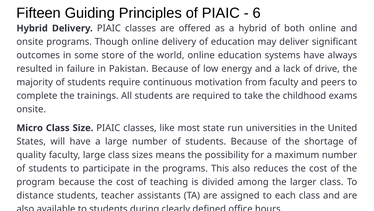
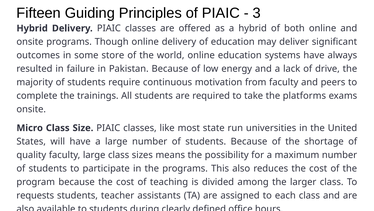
6: 6 -> 3
childhood: childhood -> platforms
distance: distance -> requests
